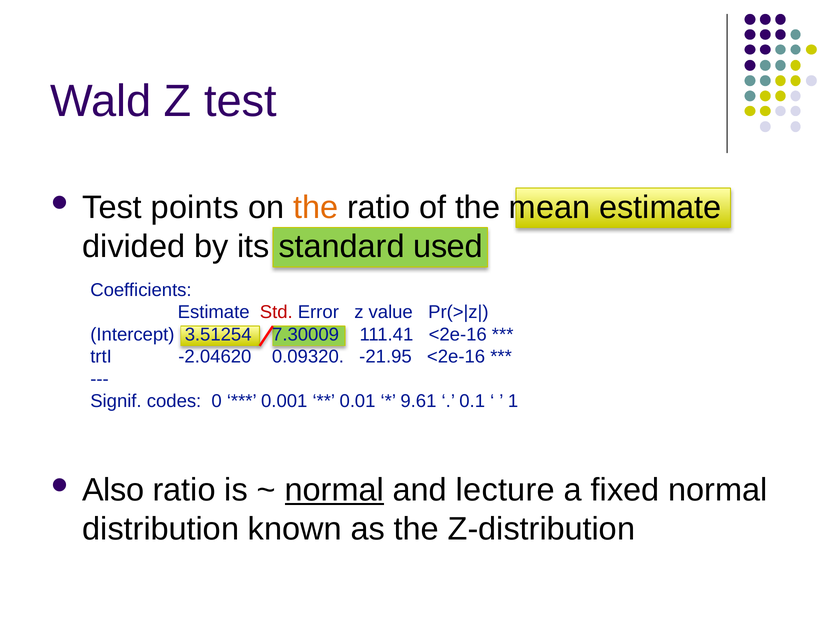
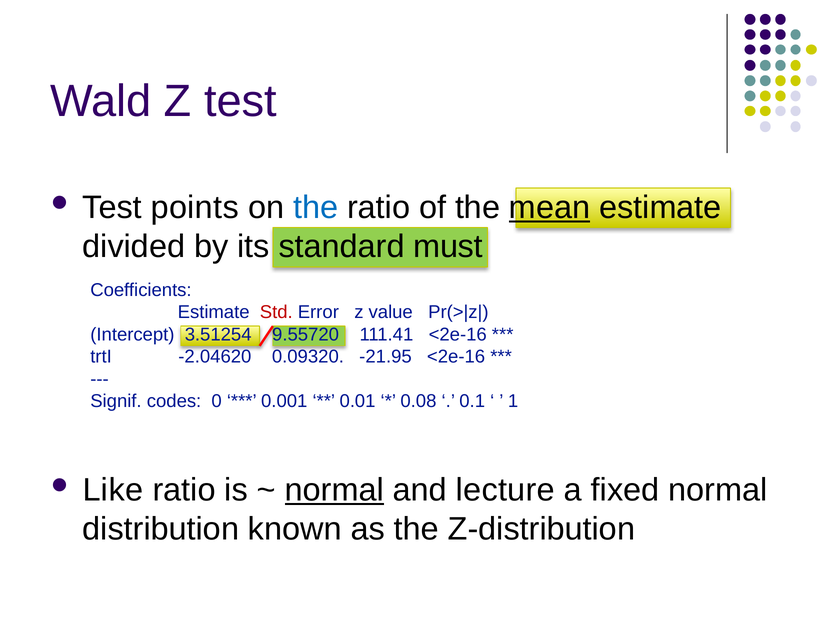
the at (316, 208) colour: orange -> blue
mean underline: none -> present
used: used -> must
7.30009: 7.30009 -> 9.55720
9.61: 9.61 -> 0.08
Also: Also -> Like
